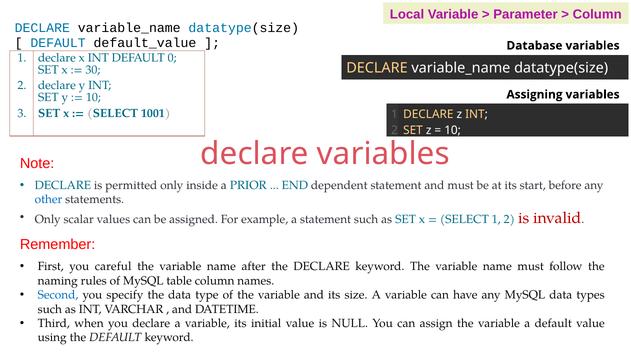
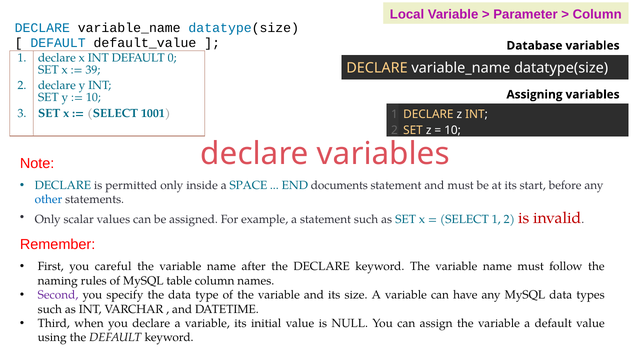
30: 30 -> 39
PRIOR: PRIOR -> SPACE
dependent: dependent -> documents
Second colour: blue -> purple
